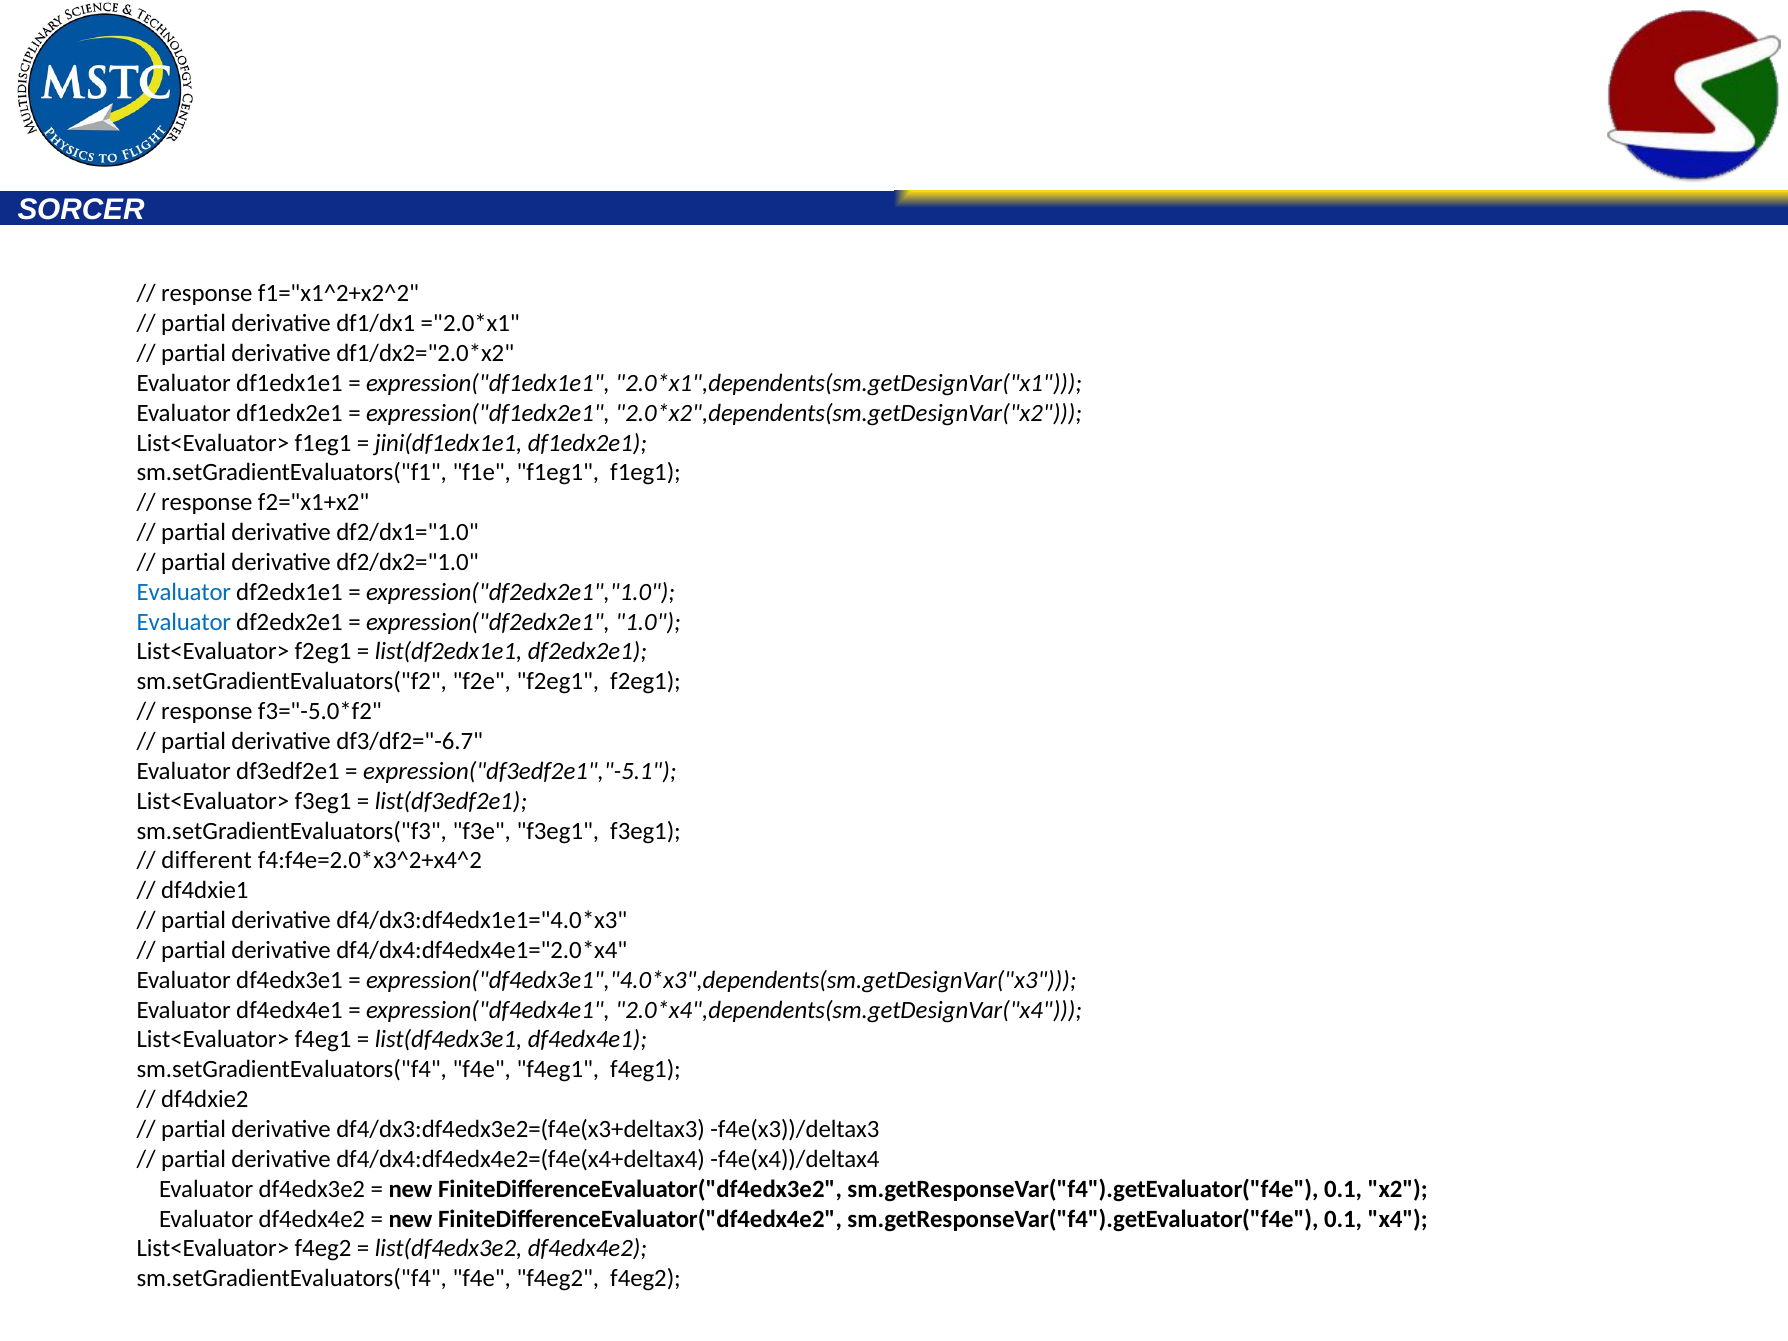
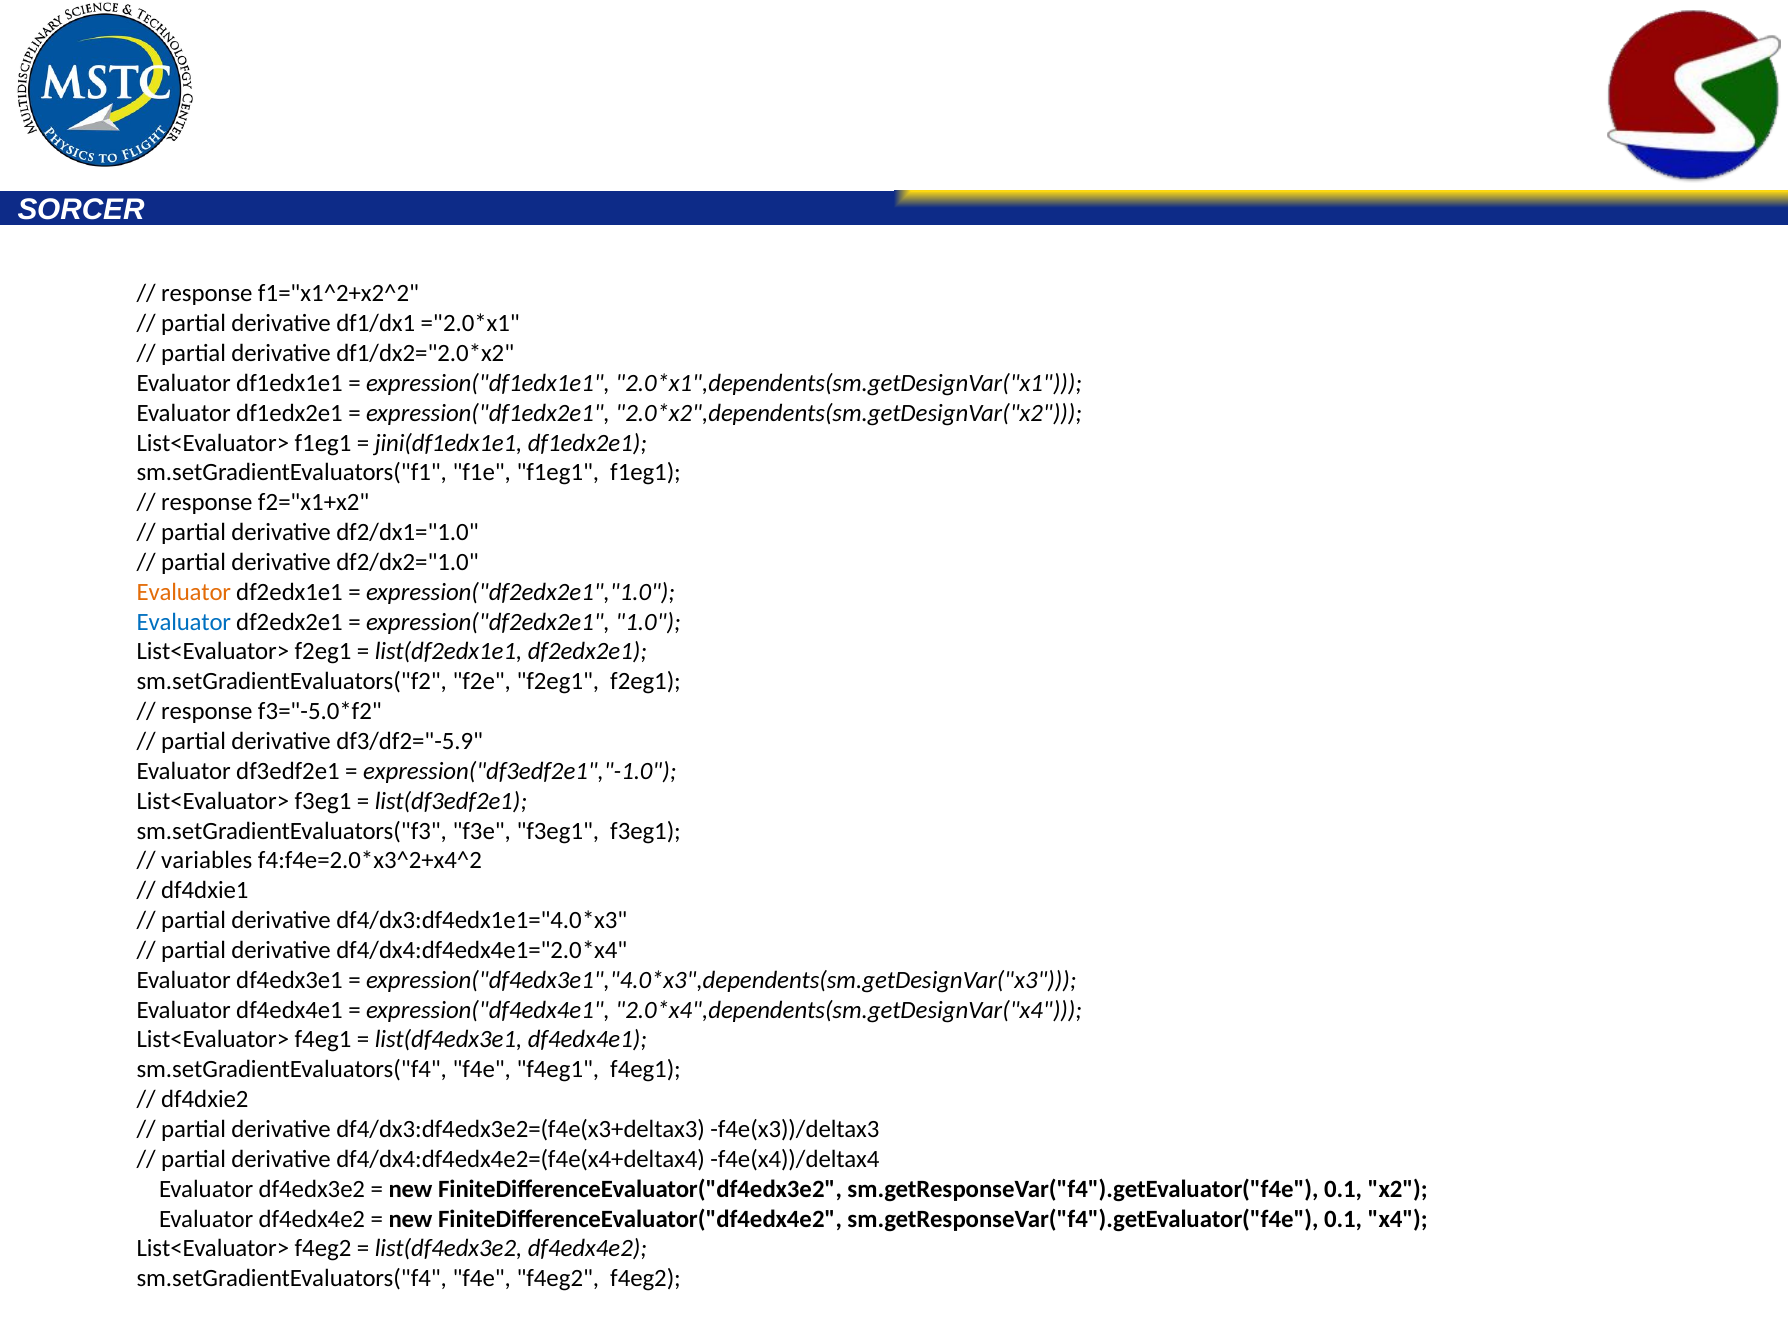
Evaluator at (184, 592) colour: blue -> orange
df3/df2="-6.7: df3/df2="-6.7 -> df3/df2="-5.9
expression("df3edf2e1","-5.1: expression("df3edf2e1","-5.1 -> expression("df3edf2e1","-1.0
different: different -> variables
